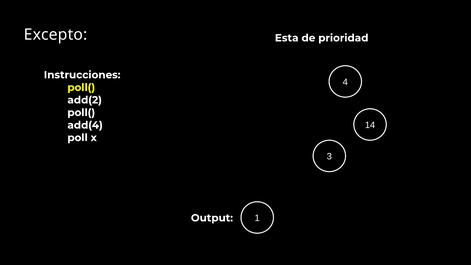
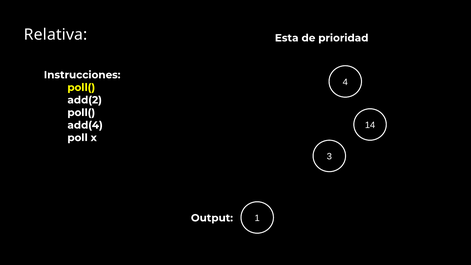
Excepto: Excepto -> Relativa
